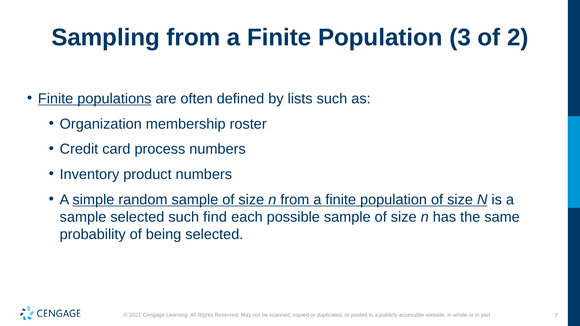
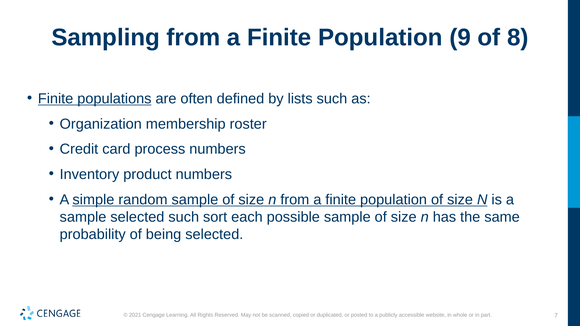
3: 3 -> 9
2: 2 -> 8
find: find -> sort
